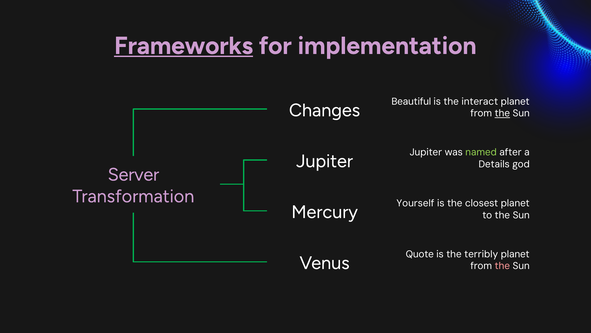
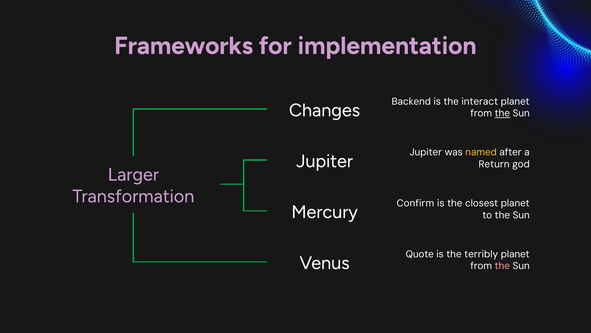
Frameworks underline: present -> none
Beautiful: Beautiful -> Backend
named colour: light green -> yellow
Details: Details -> Return
Server: Server -> Larger
Yourself: Yourself -> Confirm
